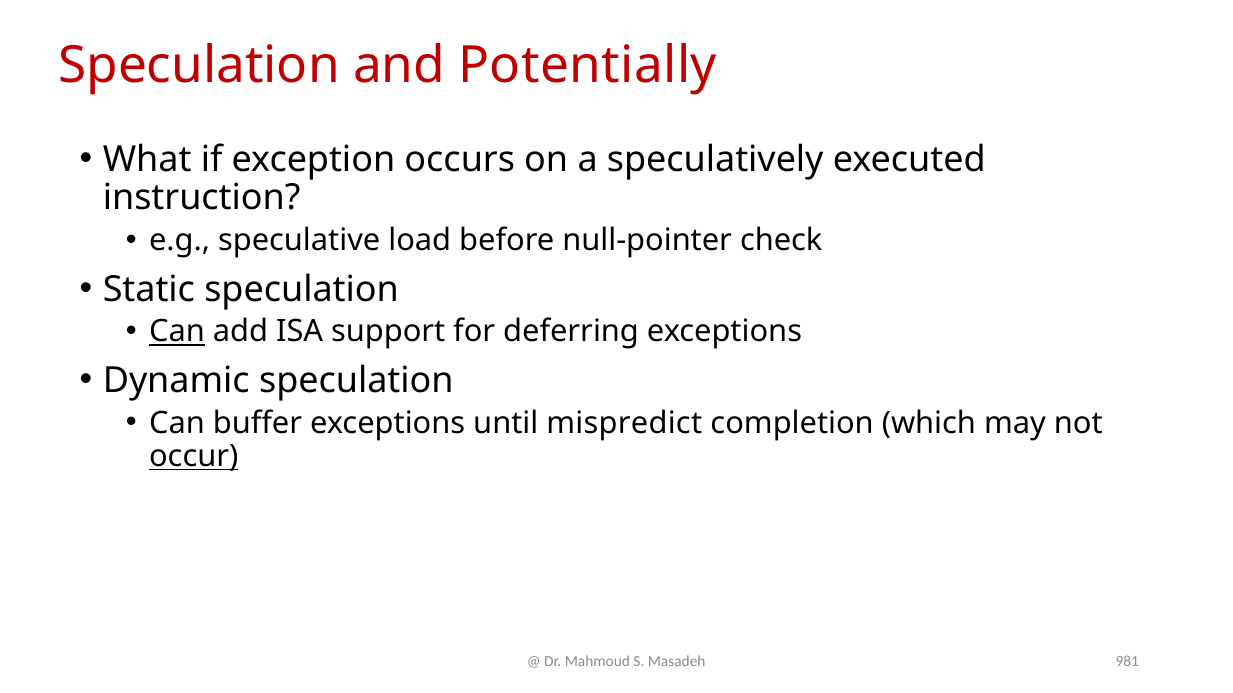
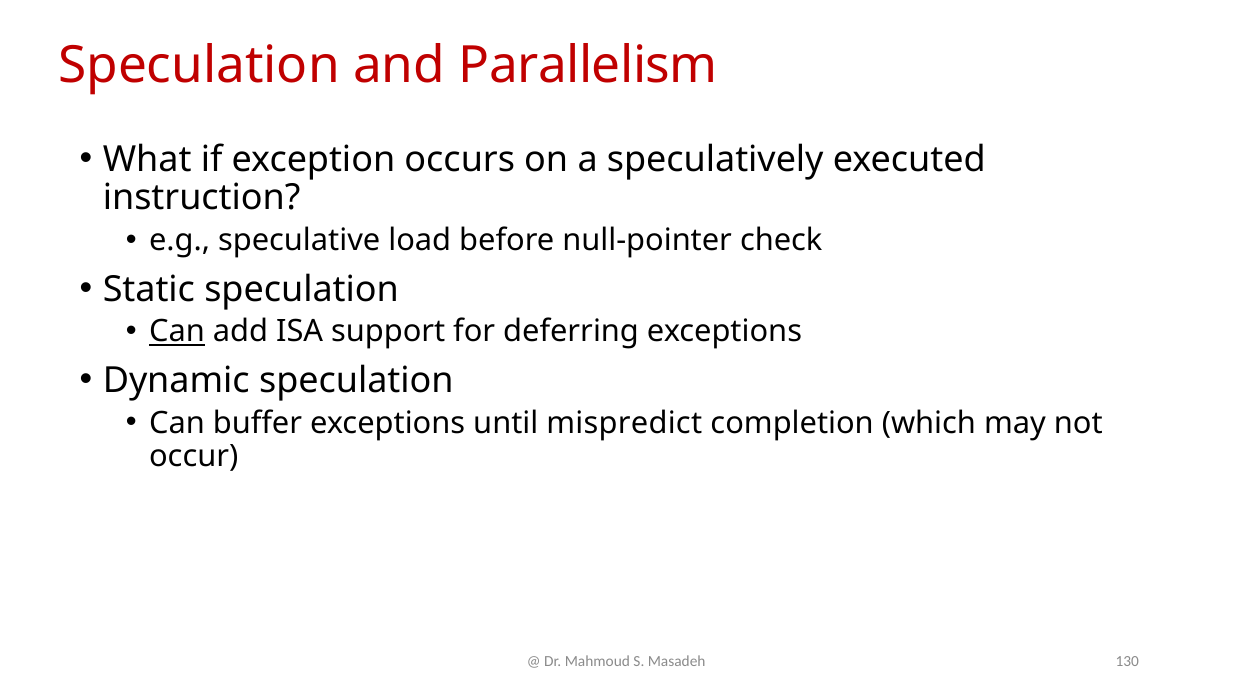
Potentially: Potentially -> Parallelism
occur underline: present -> none
981: 981 -> 130
